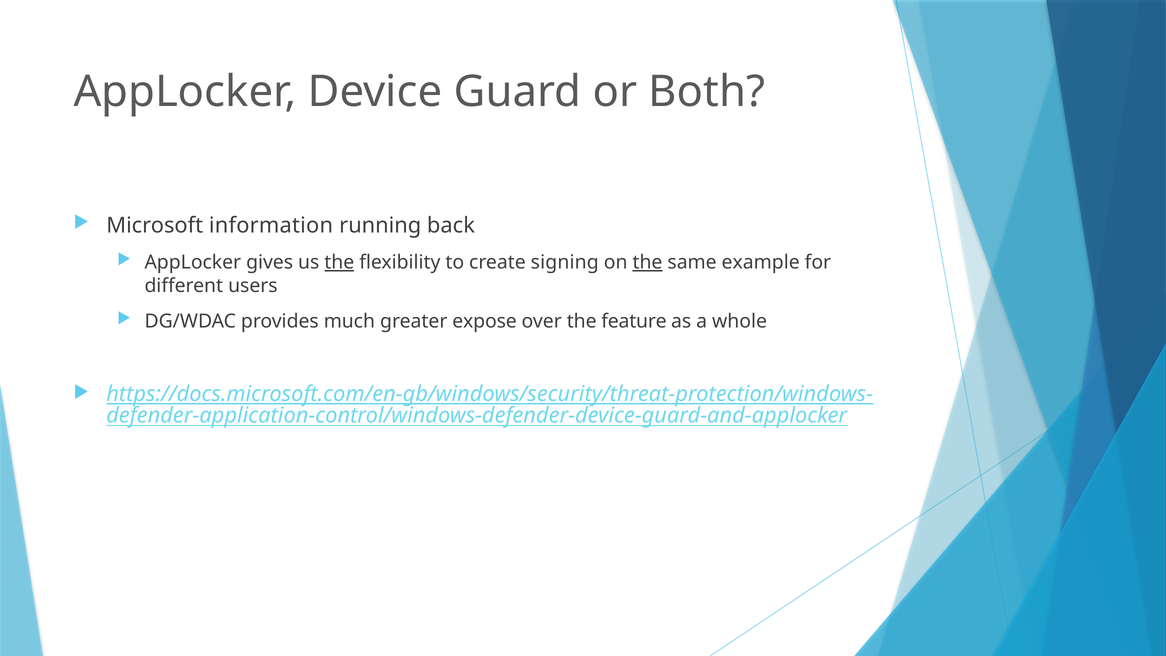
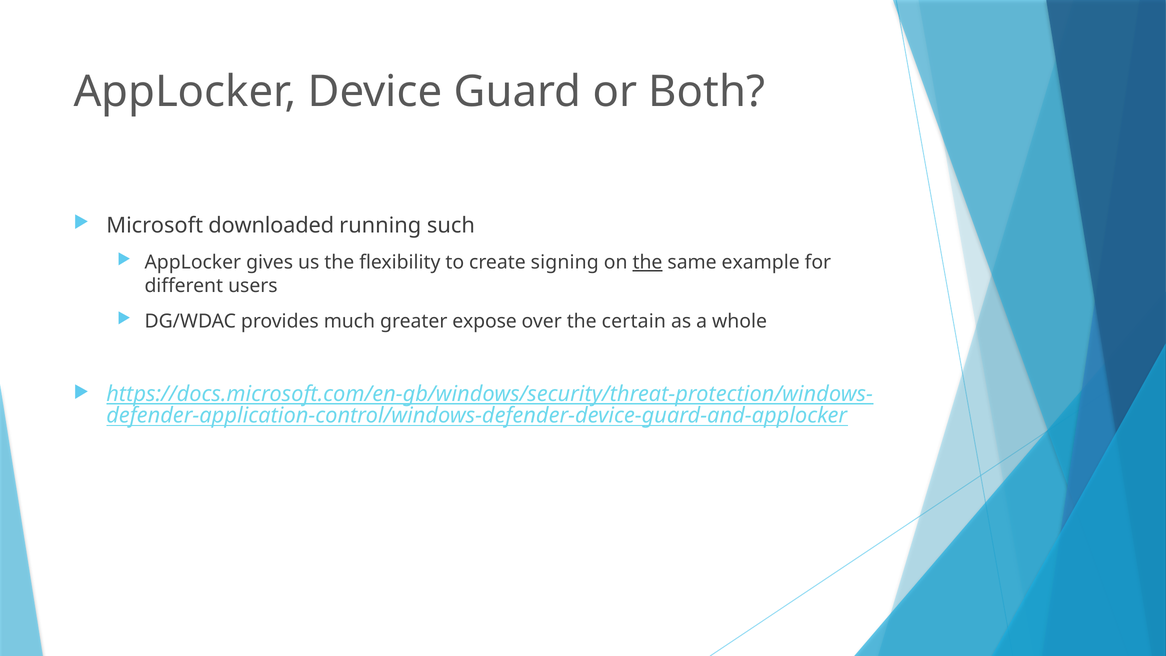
information: information -> downloaded
back: back -> such
the at (339, 262) underline: present -> none
feature: feature -> certain
